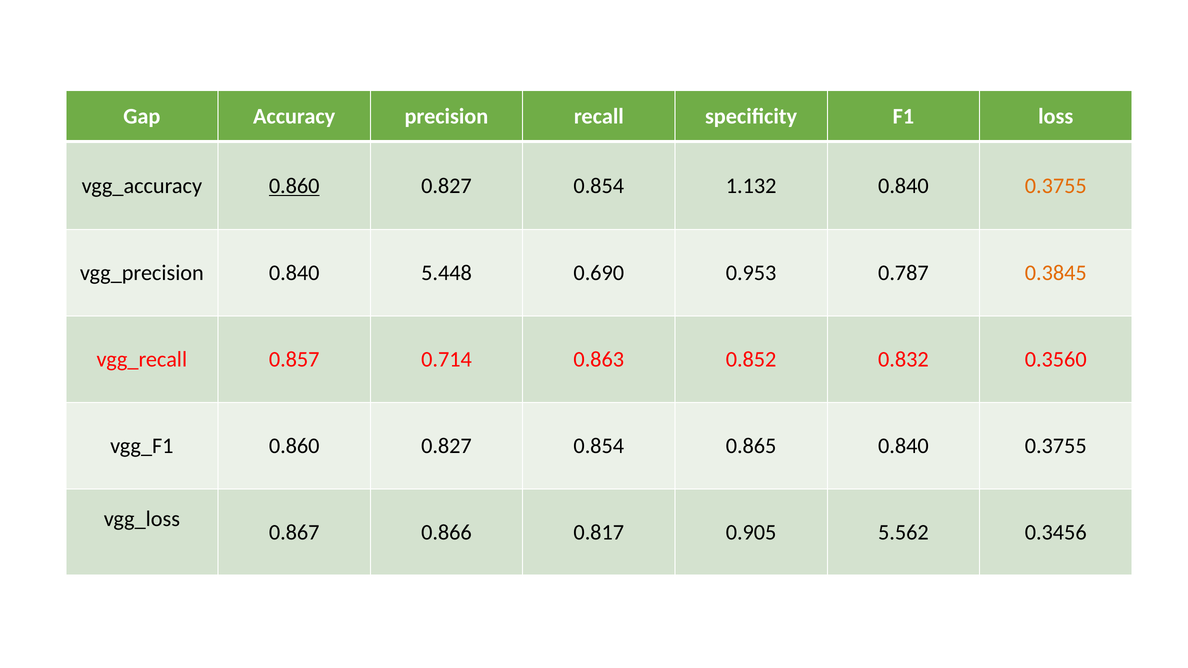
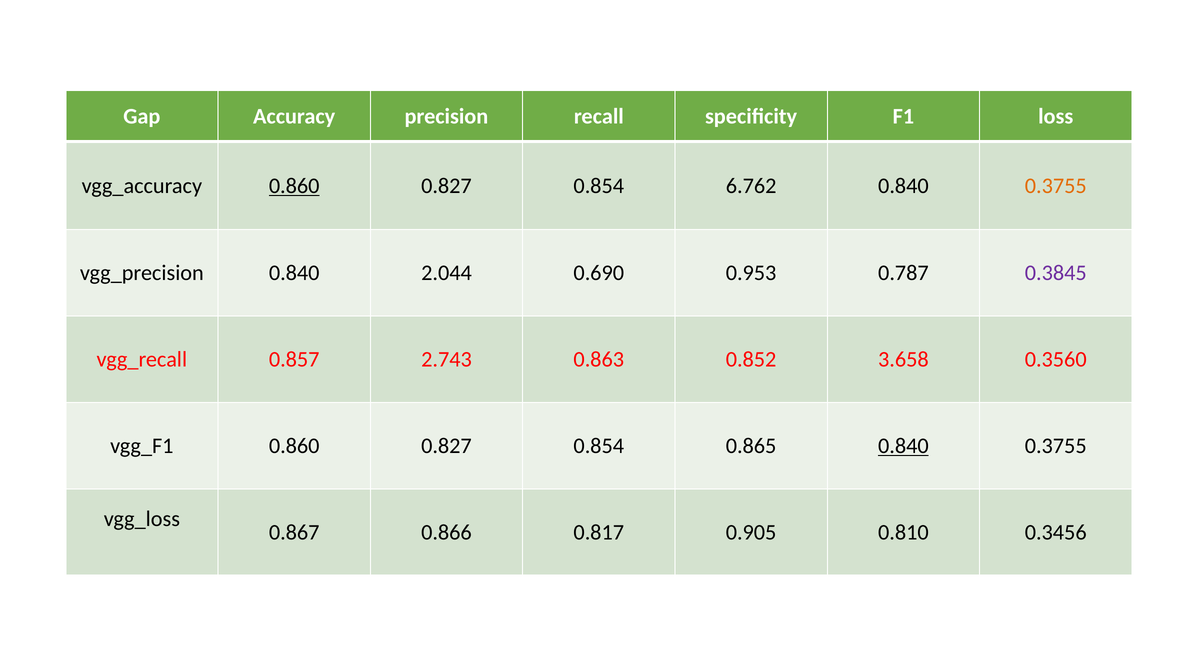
1.132: 1.132 -> 6.762
5.448: 5.448 -> 2.044
0.3845 colour: orange -> purple
0.714: 0.714 -> 2.743
0.832: 0.832 -> 3.658
0.840 at (903, 446) underline: none -> present
5.562: 5.562 -> 0.810
